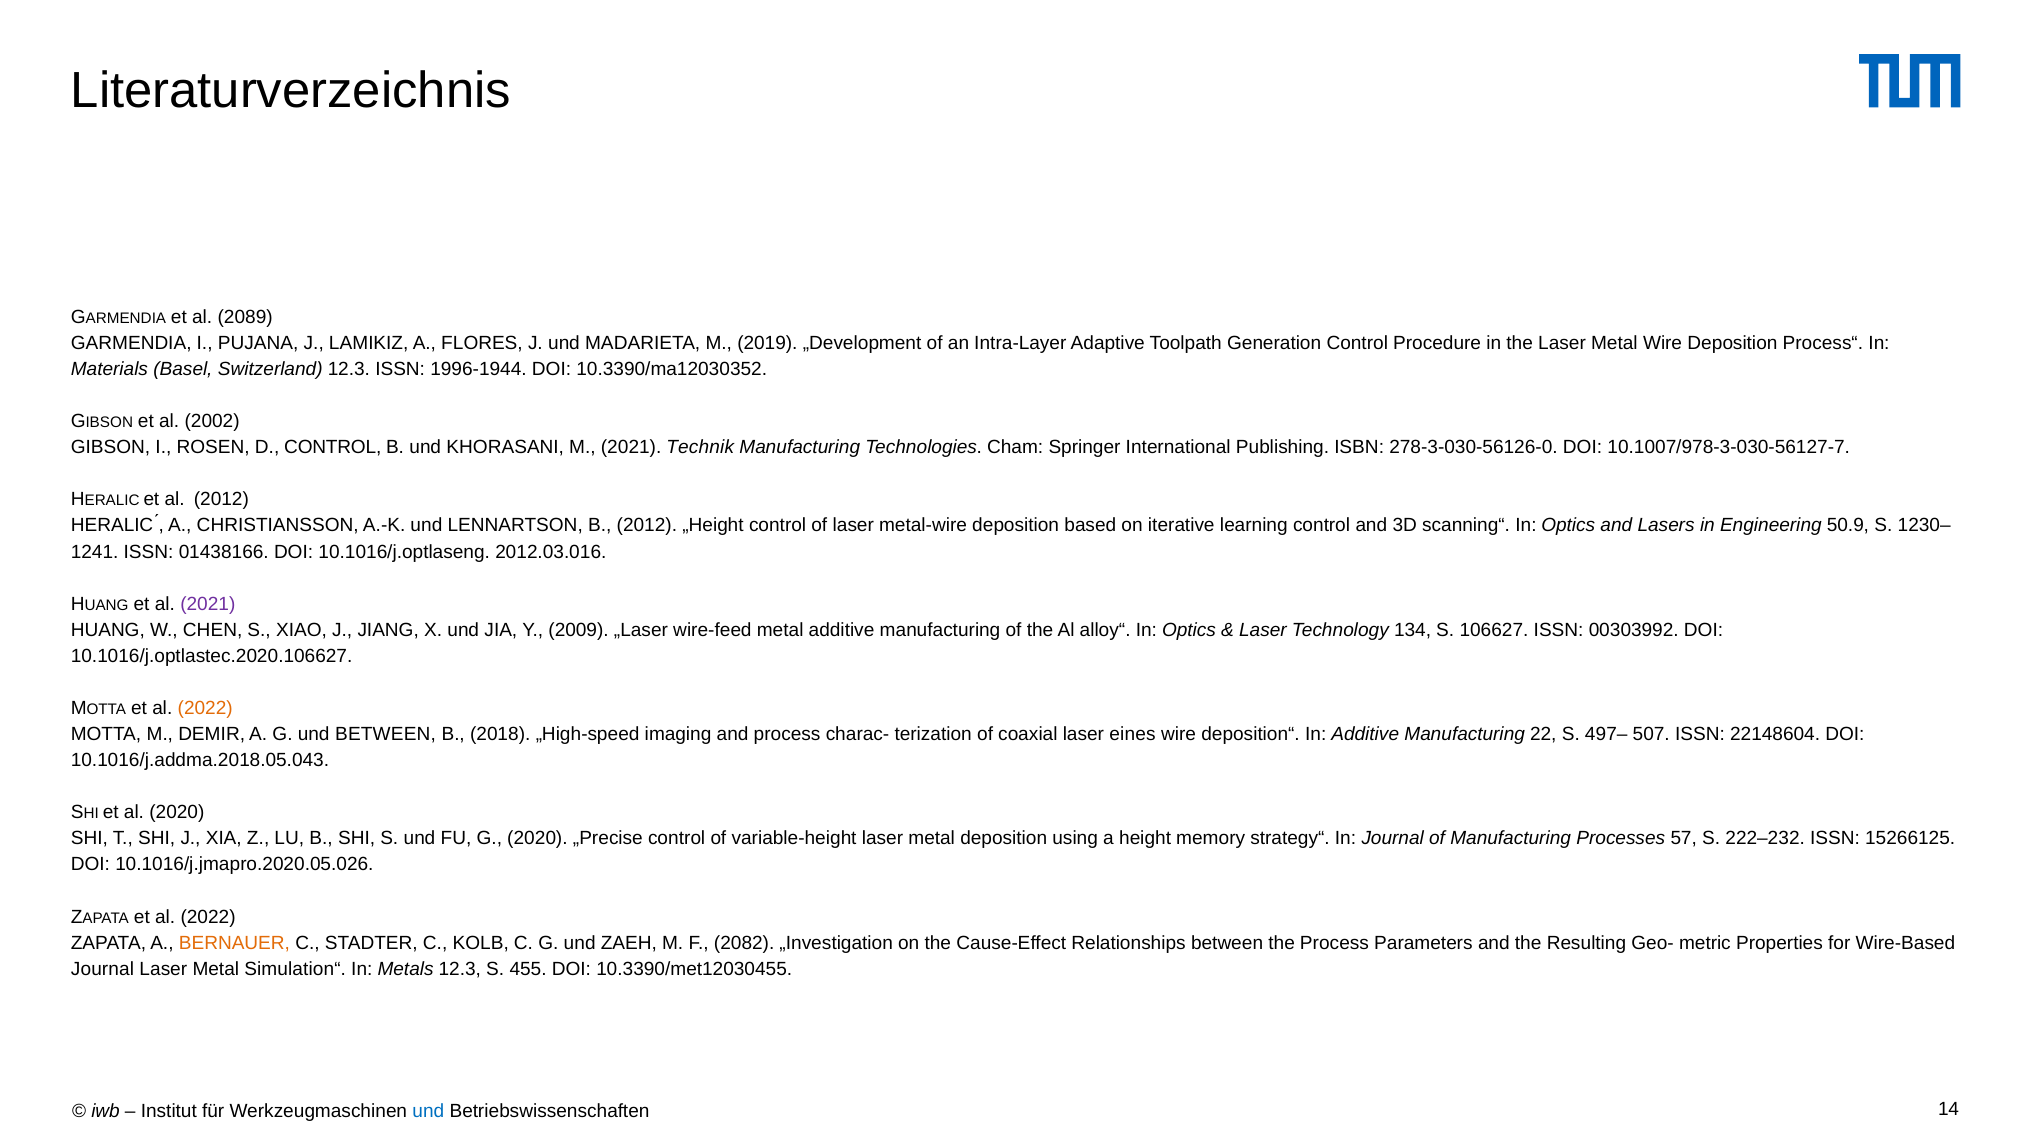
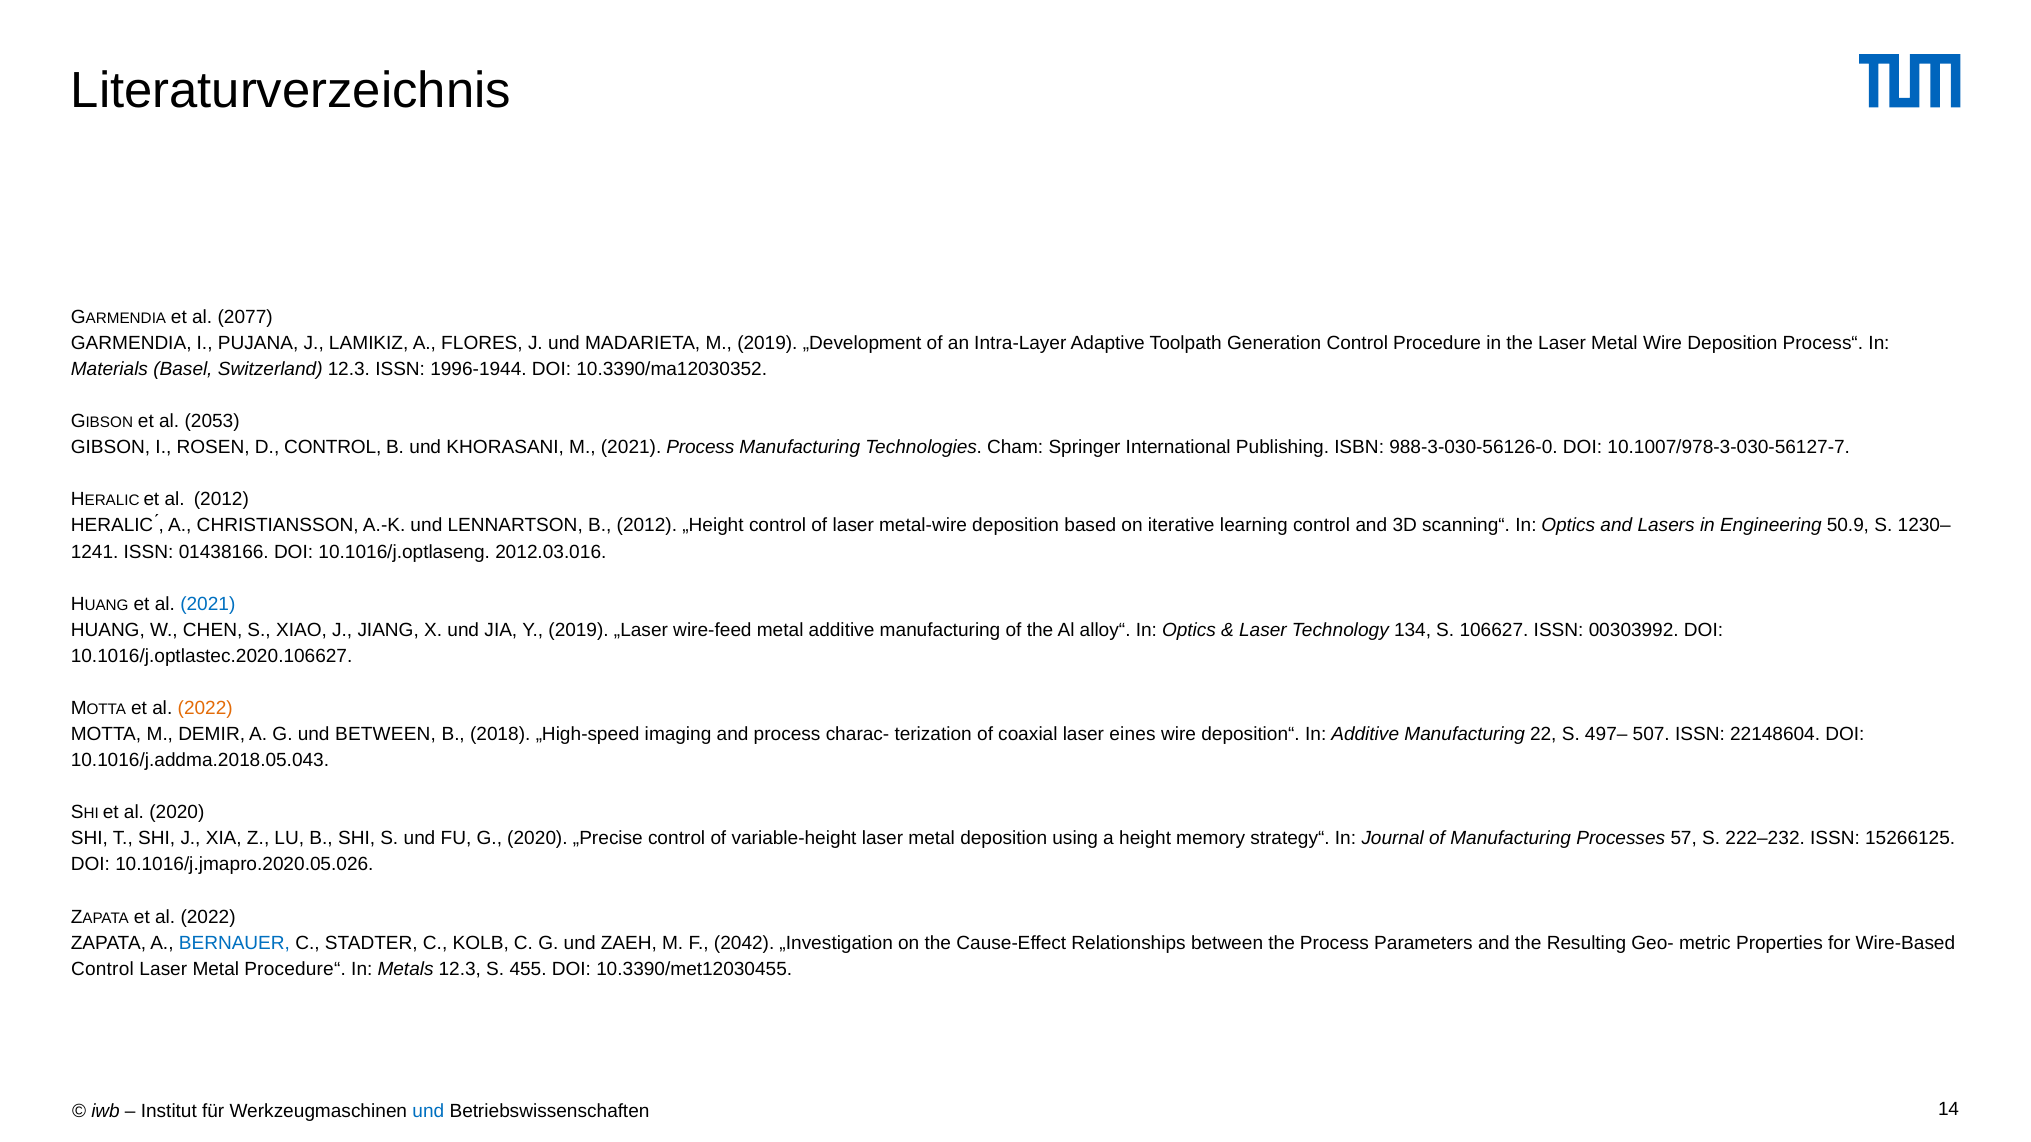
2089: 2089 -> 2077
2002: 2002 -> 2053
2021 Technik: Technik -> Process
278-3-030-56126-0: 278-3-030-56126-0 -> 988-3-030-56126-0
2021 at (208, 604) colour: purple -> blue
Y 2009: 2009 -> 2019
BERNAUER colour: orange -> blue
2082: 2082 -> 2042
Journal at (103, 969): Journal -> Control
Simulation“: Simulation“ -> Procedure“
